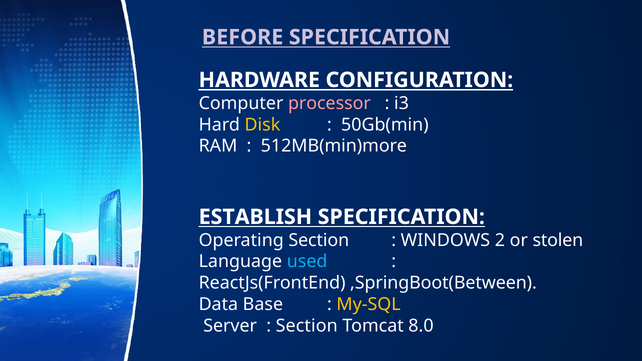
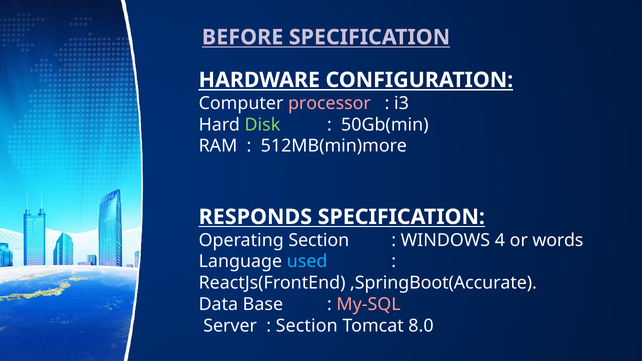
Disk colour: yellow -> light green
ESTABLISH: ESTABLISH -> RESPONDS
2: 2 -> 4
stolen: stolen -> words
,SpringBoot(Between: ,SpringBoot(Between -> ,SpringBoot(Accurate
My-SQL colour: yellow -> pink
